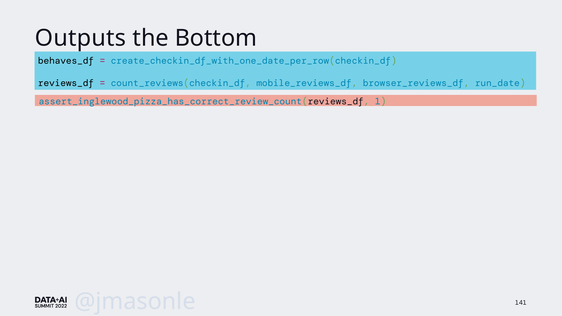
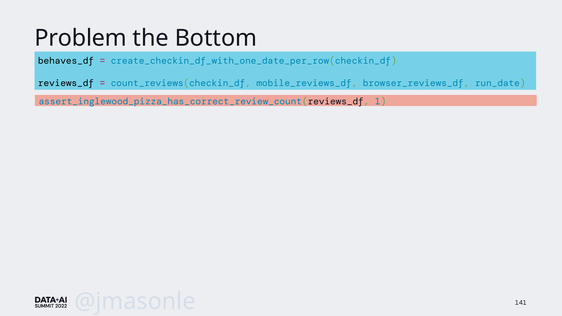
Outputs: Outputs -> Problem
